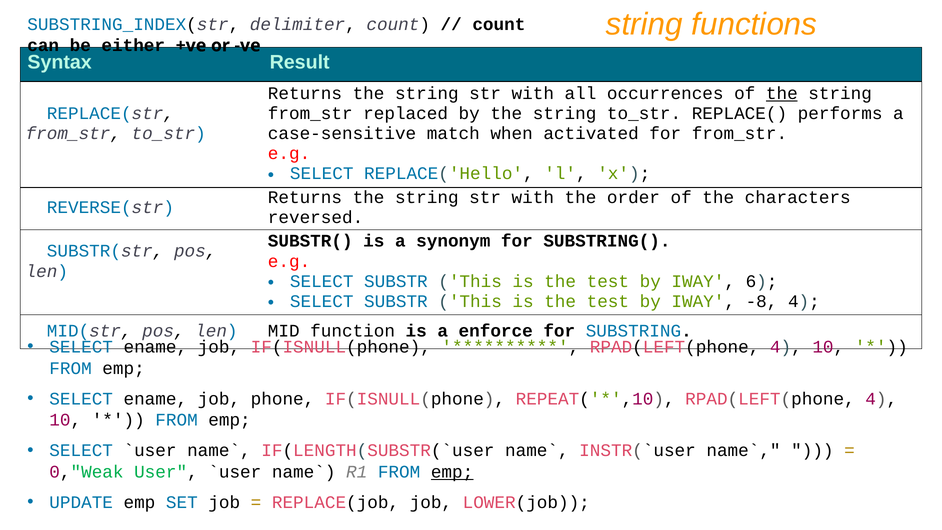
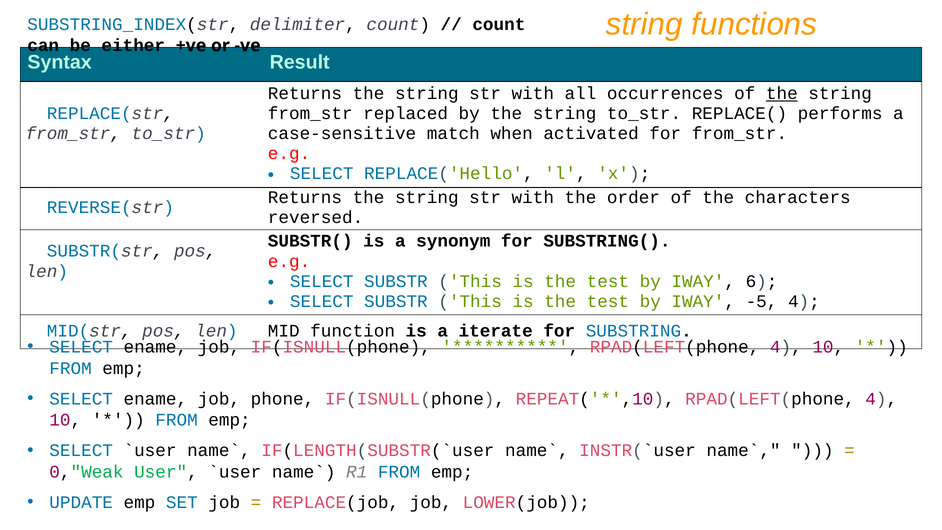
-8: -8 -> -5
enforce: enforce -> iterate
emp at (452, 472) underline: present -> none
